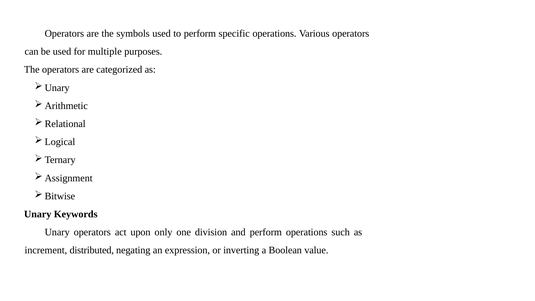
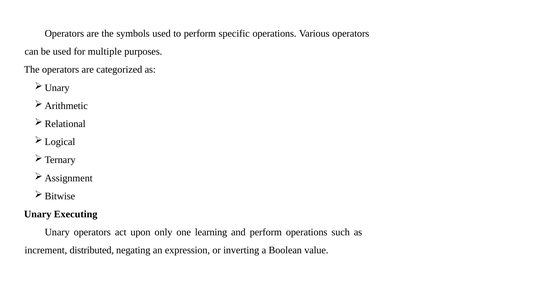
Keywords: Keywords -> Executing
division: division -> learning
